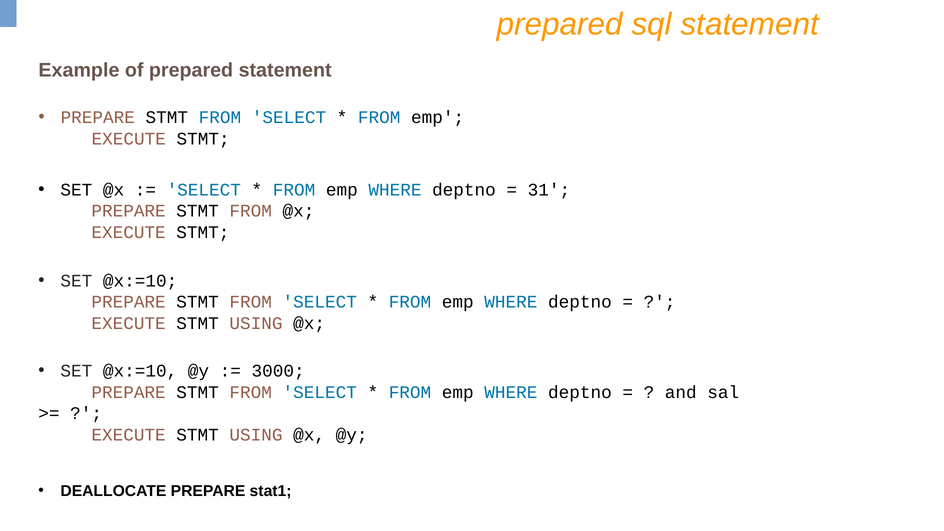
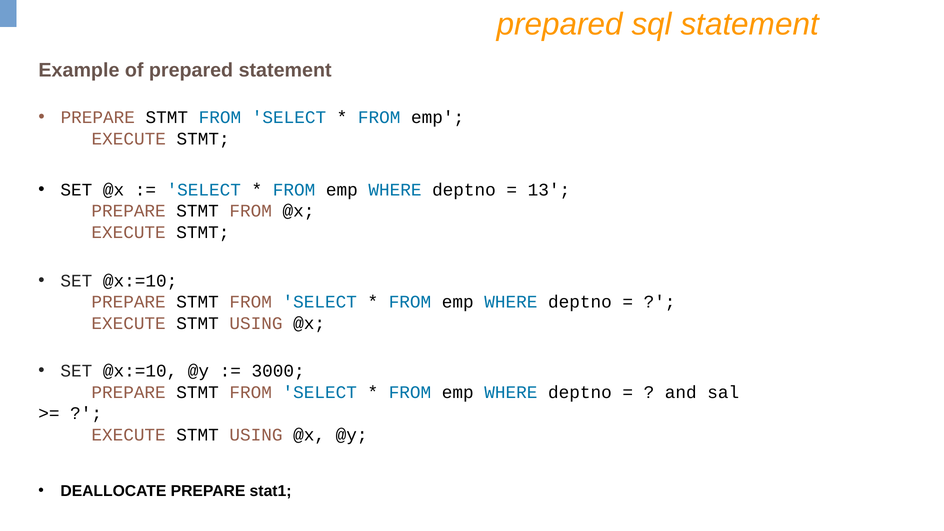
31: 31 -> 13
